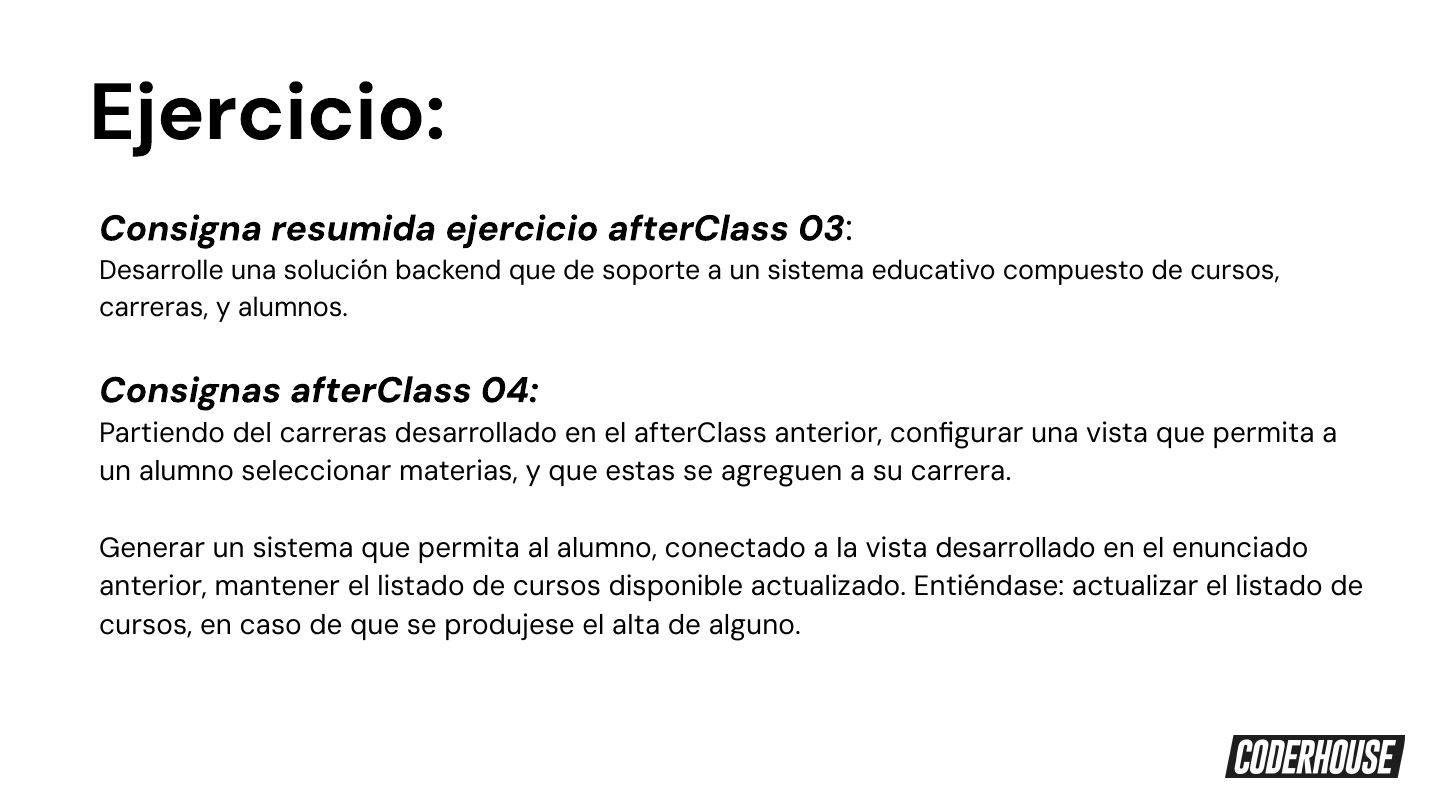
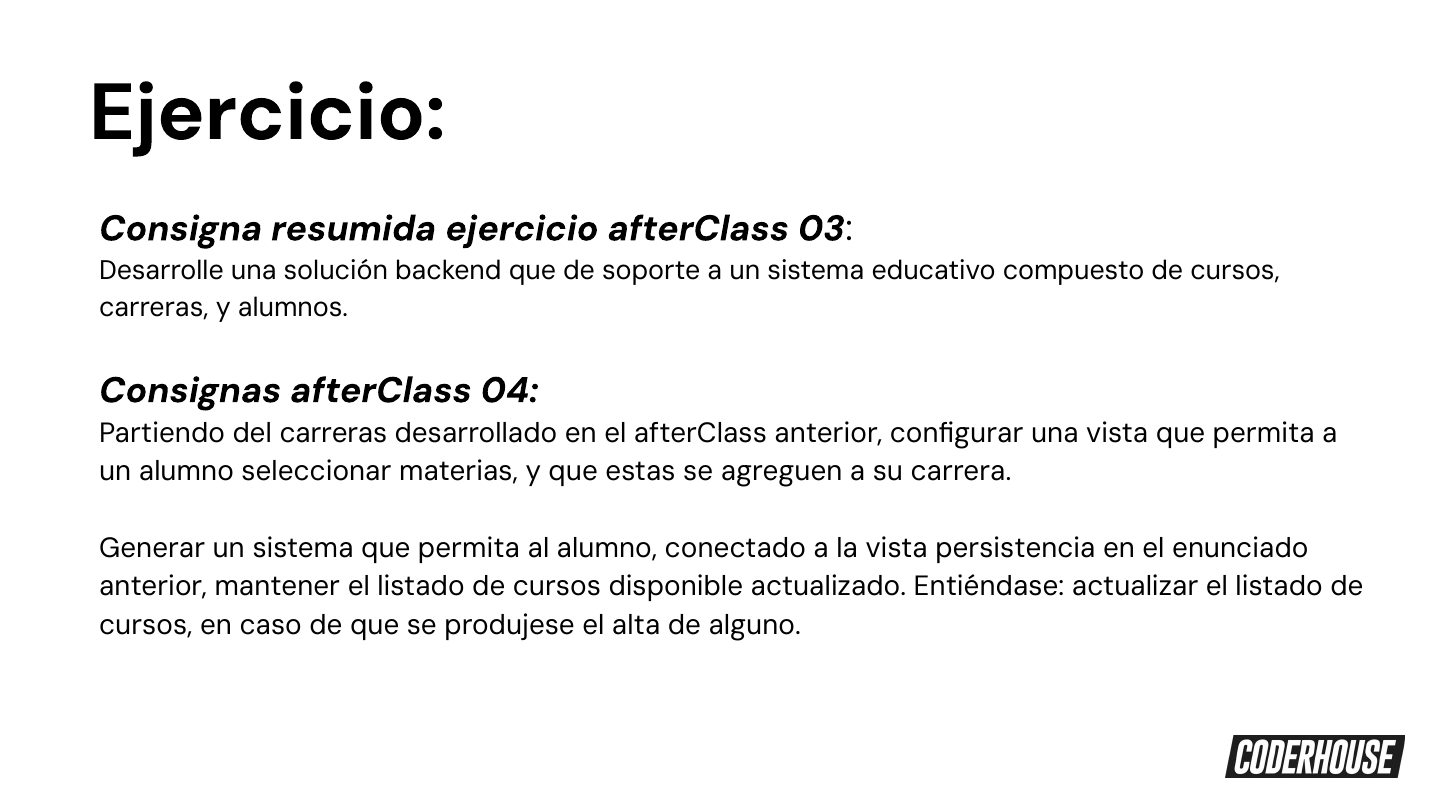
vista desarrollado: desarrollado -> persistencia
